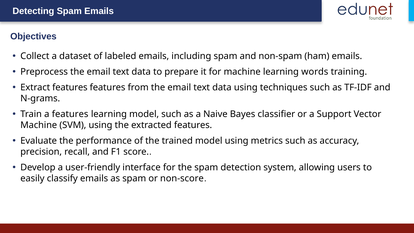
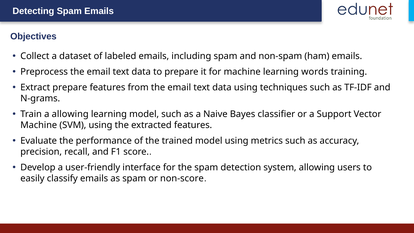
Extract features: features -> prepare
a features: features -> allowing
